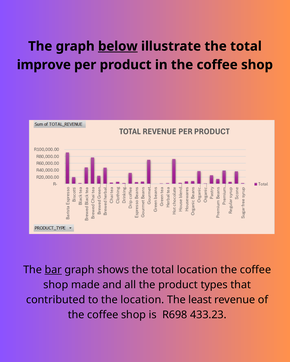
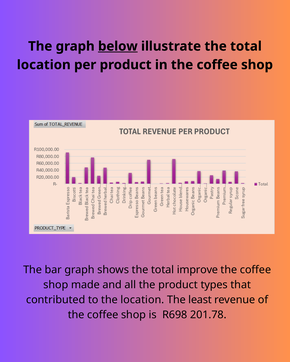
improve at (44, 65): improve -> location
bar underline: present -> none
total location: location -> improve
433.23: 433.23 -> 201.78
